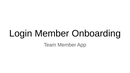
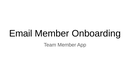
Login: Login -> Email
